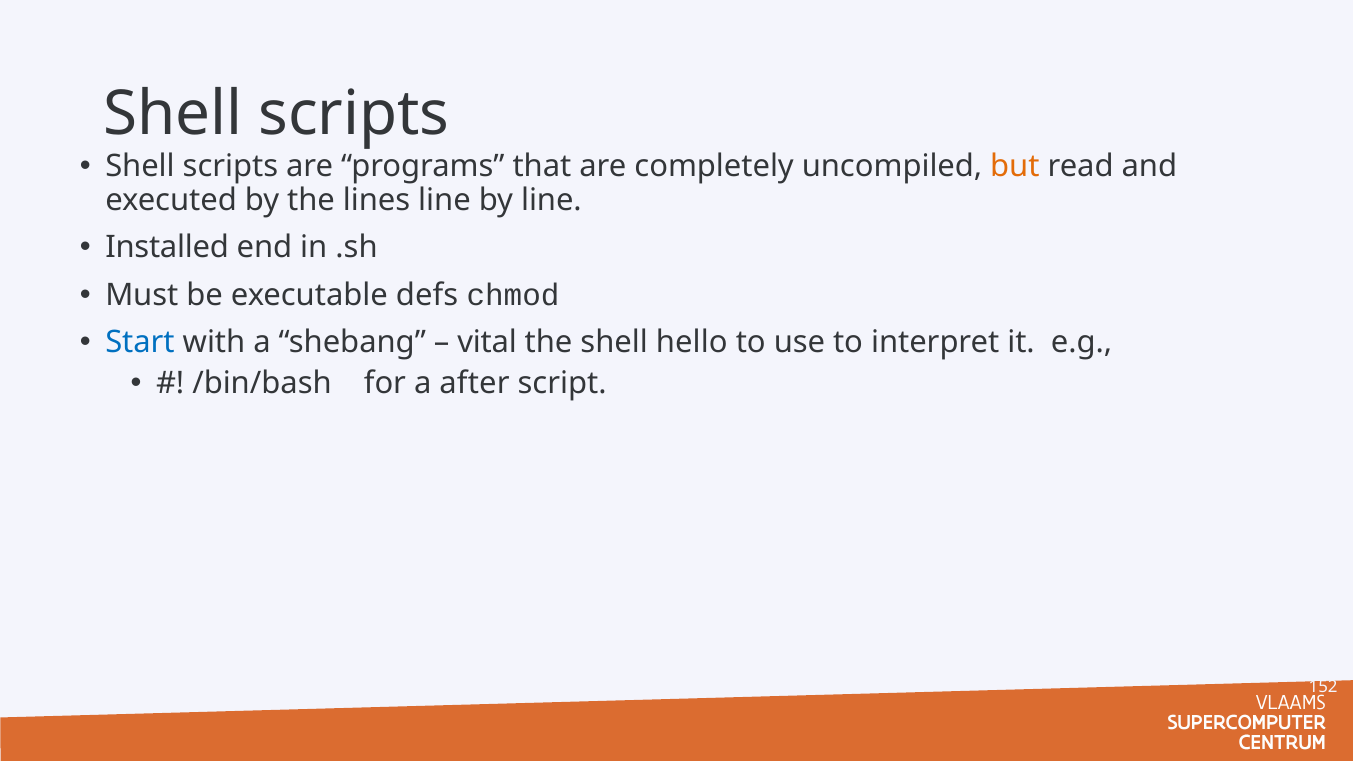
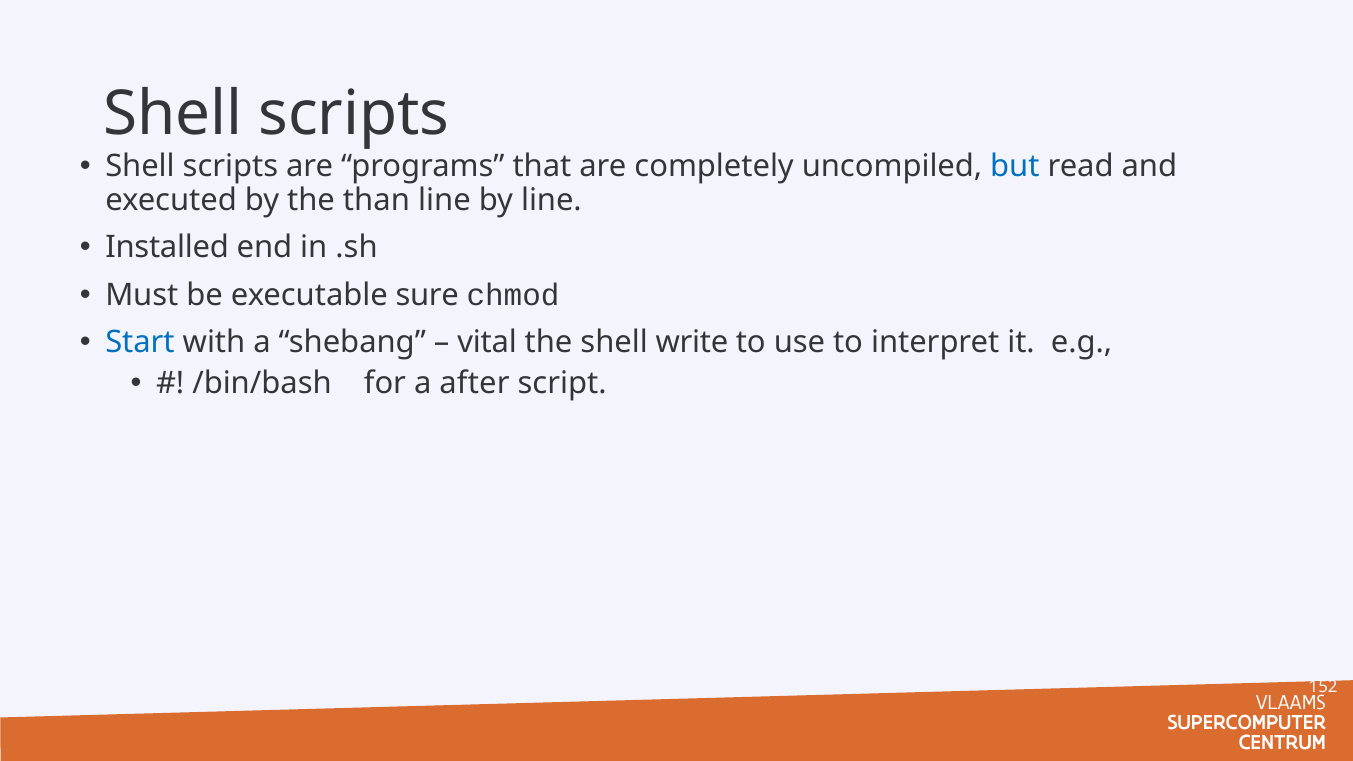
but colour: orange -> blue
lines: lines -> than
defs: defs -> sure
hello: hello -> write
